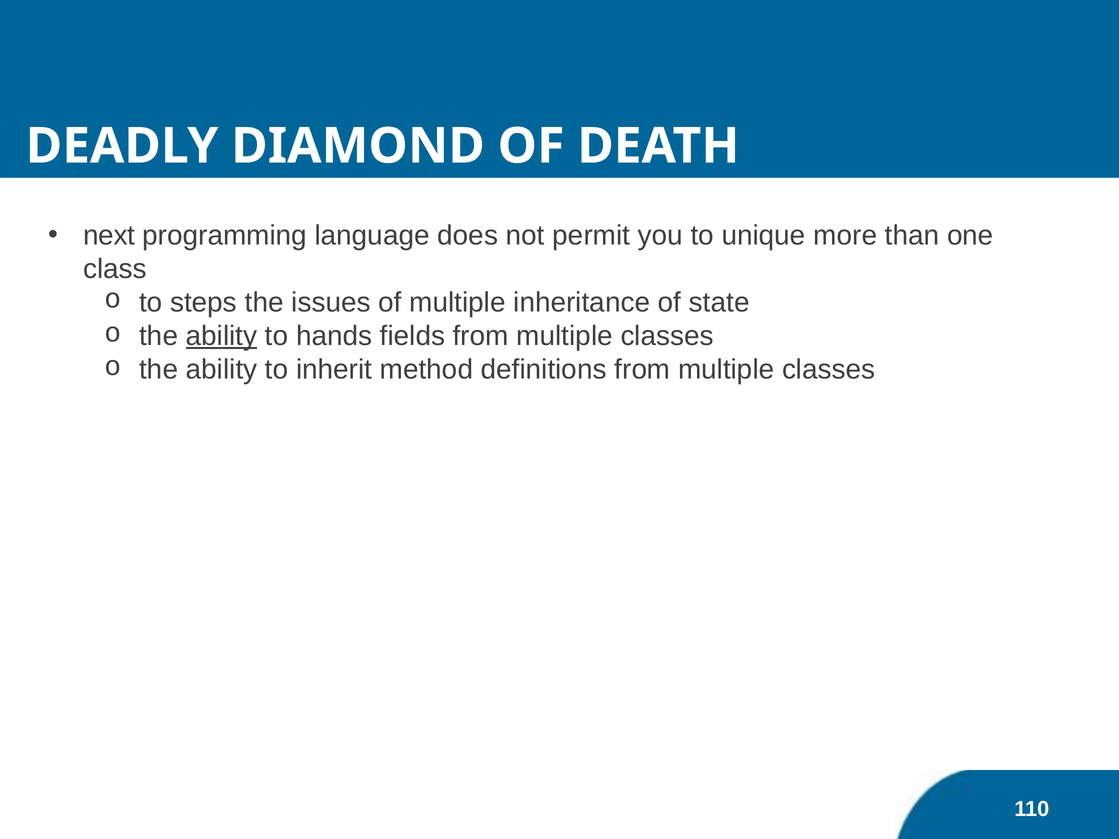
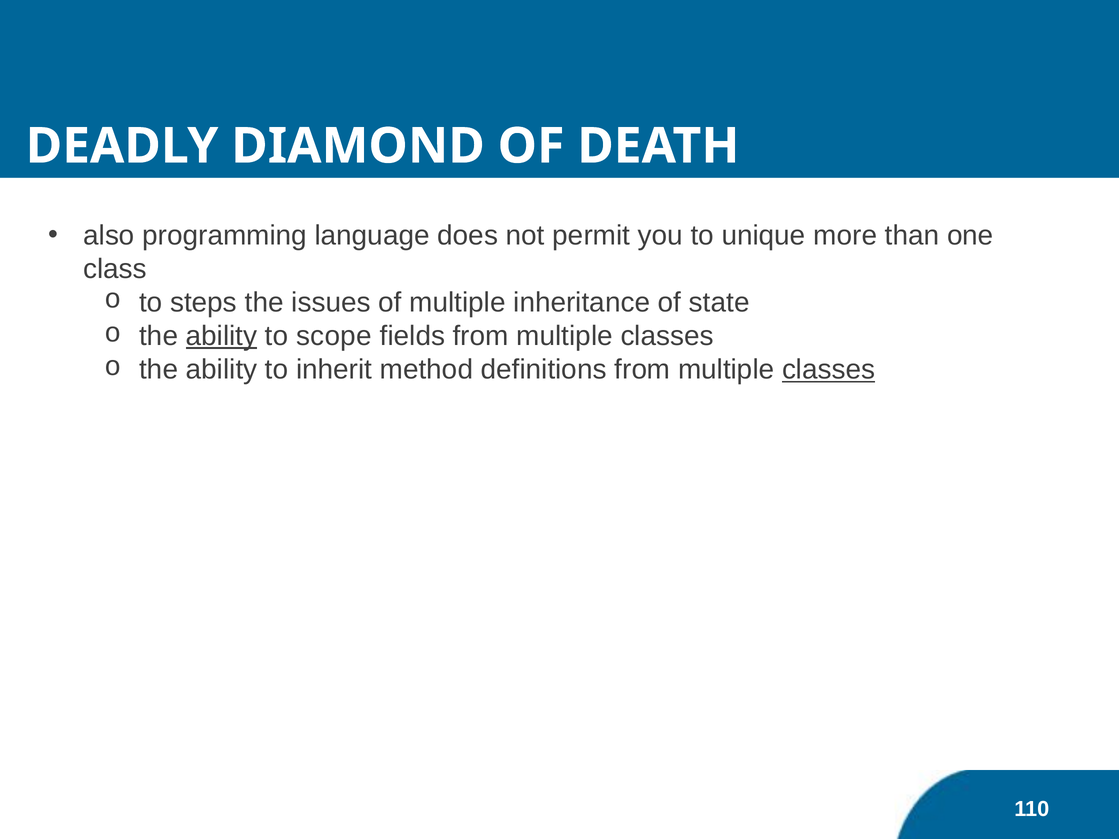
next: next -> also
hands: hands -> scope
classes at (829, 370) underline: none -> present
